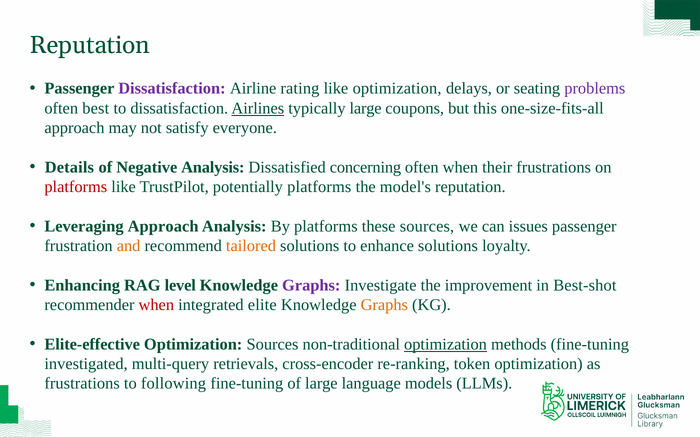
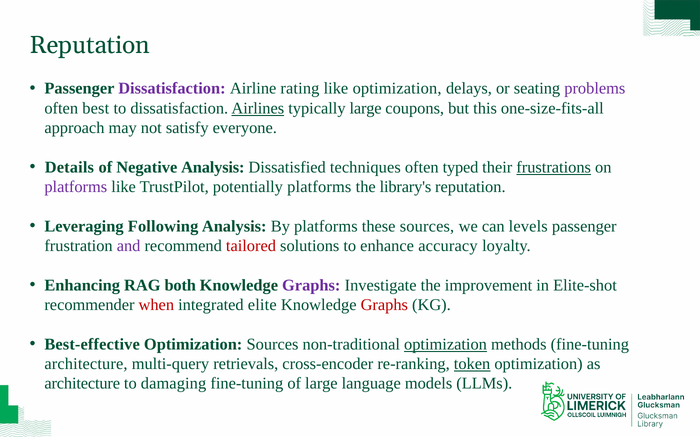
concerning: concerning -> techniques
often when: when -> typed
frustrations at (554, 167) underline: none -> present
platforms at (76, 187) colour: red -> purple
model's: model's -> library's
Leveraging Approach: Approach -> Following
issues: issues -> levels
and colour: orange -> purple
tailored colour: orange -> red
enhance solutions: solutions -> accuracy
level: level -> both
Best-shot: Best-shot -> Elite-shot
Graphs at (384, 305) colour: orange -> red
Elite-effective: Elite-effective -> Best-effective
investigated at (86, 364): investigated -> architecture
token underline: none -> present
frustrations at (82, 384): frustrations -> architecture
following: following -> damaging
